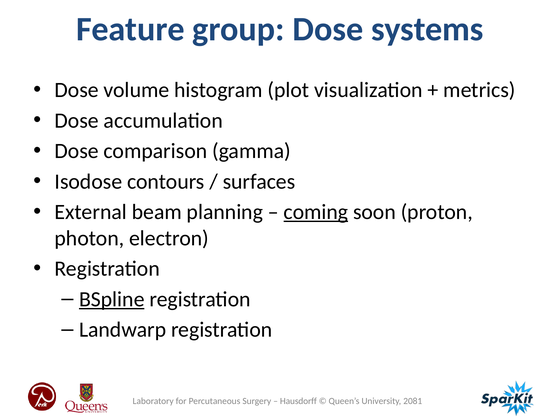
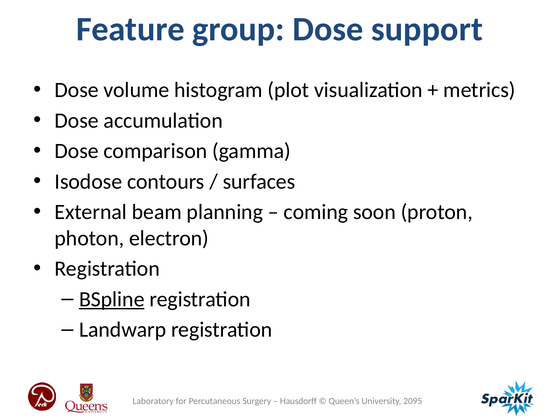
systems: systems -> support
coming underline: present -> none
2081: 2081 -> 2095
